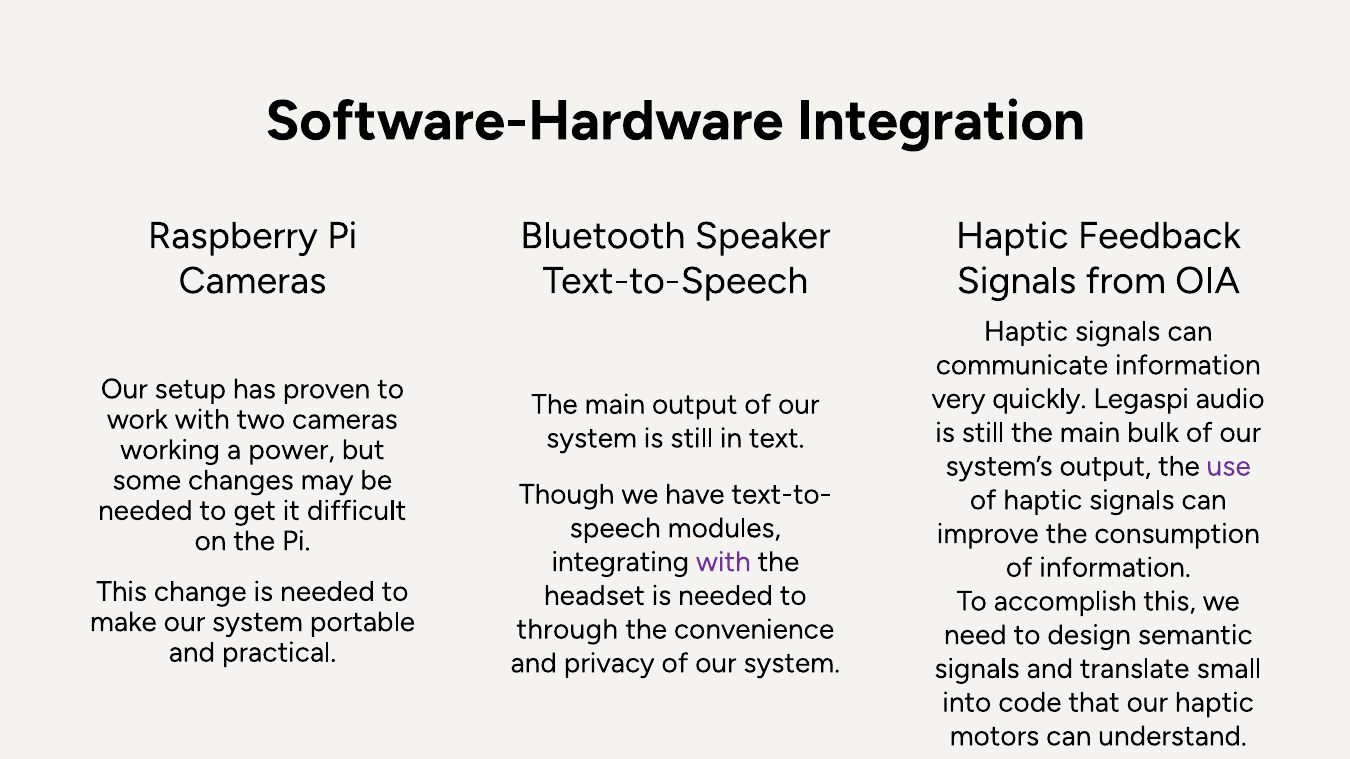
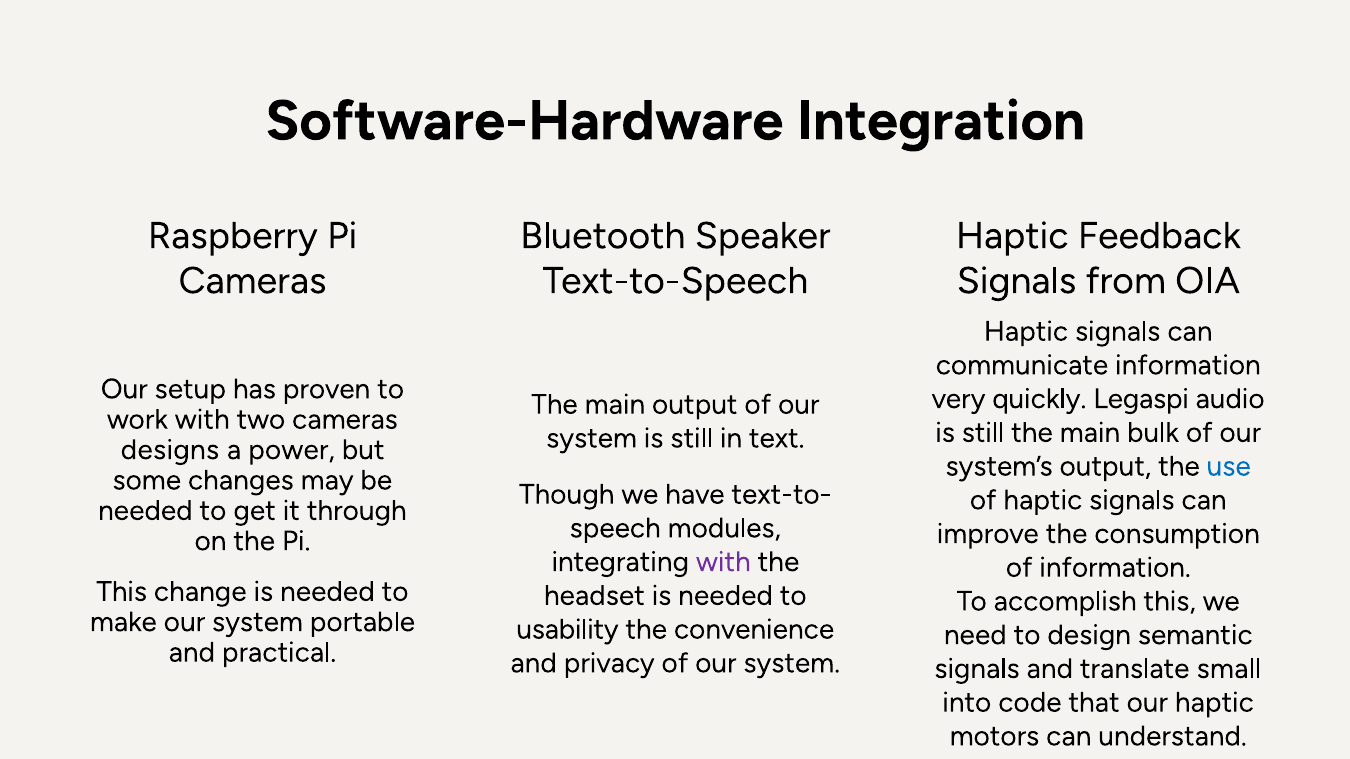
working: working -> designs
use colour: purple -> blue
difficult: difficult -> through
through: through -> usability
